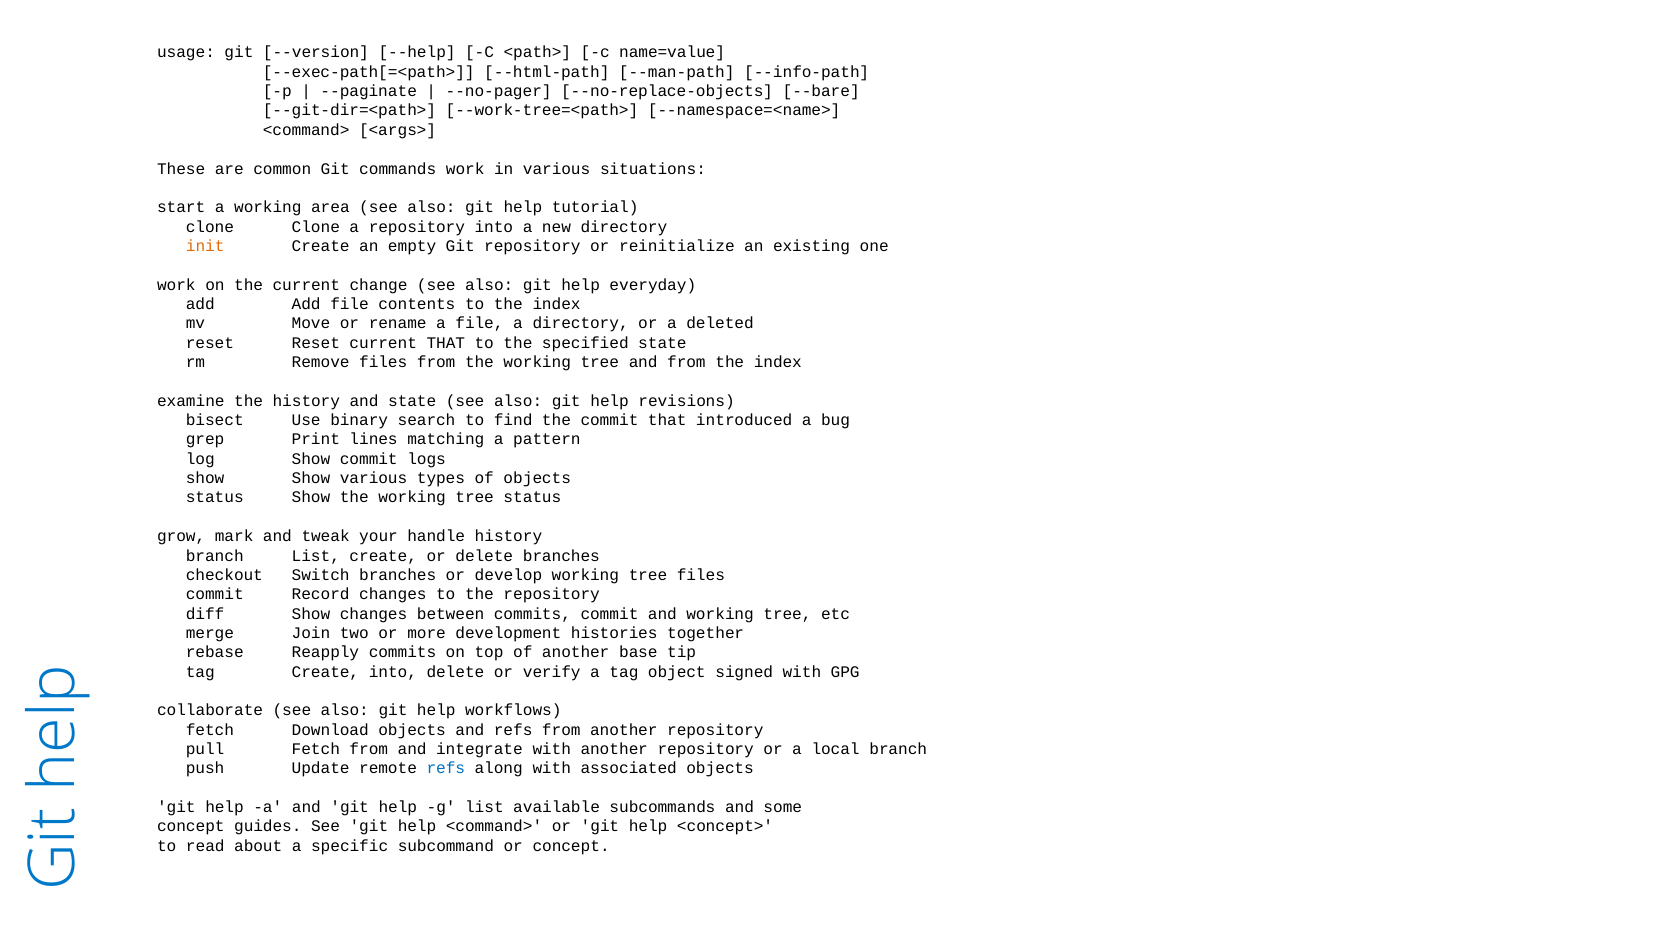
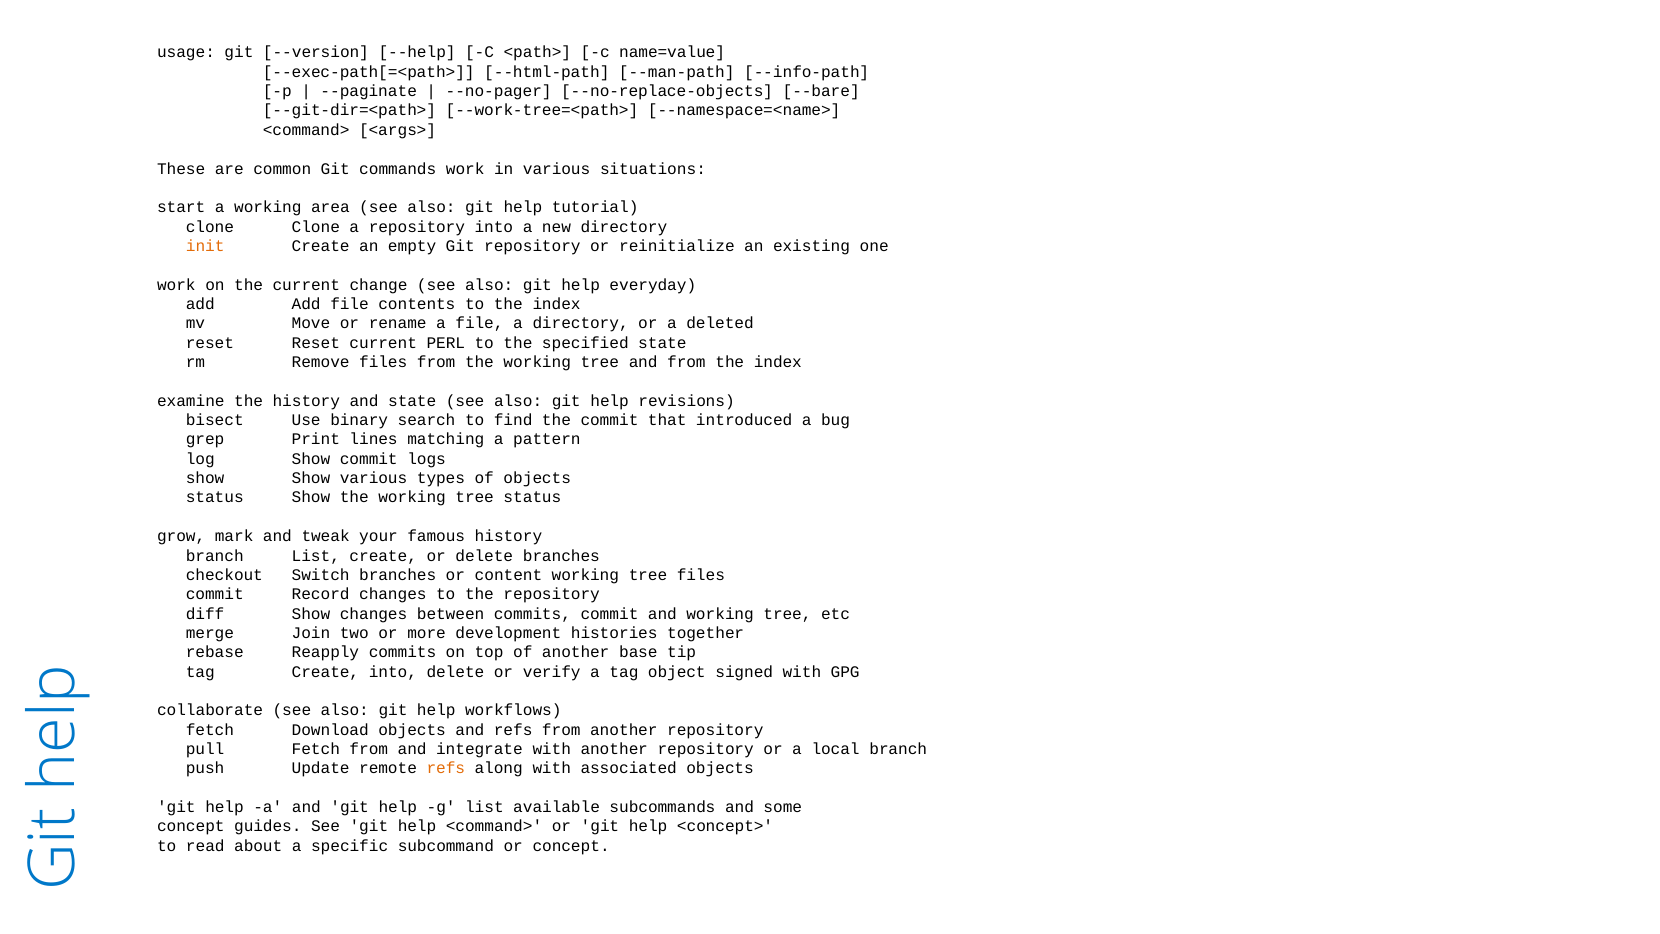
current THAT: THAT -> PERL
handle: handle -> famous
develop: develop -> content
refs at (446, 768) colour: blue -> orange
